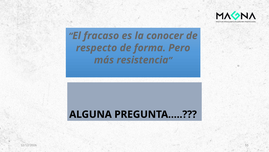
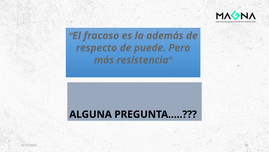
conocer: conocer -> además
forma: forma -> puede
